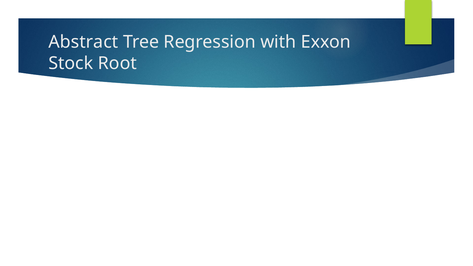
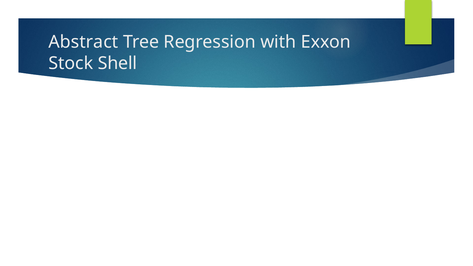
Root: Root -> Shell
